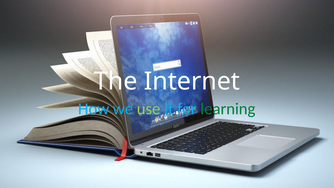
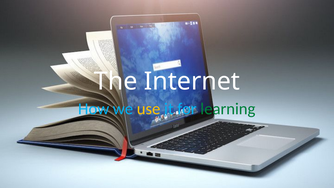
use colour: light green -> yellow
